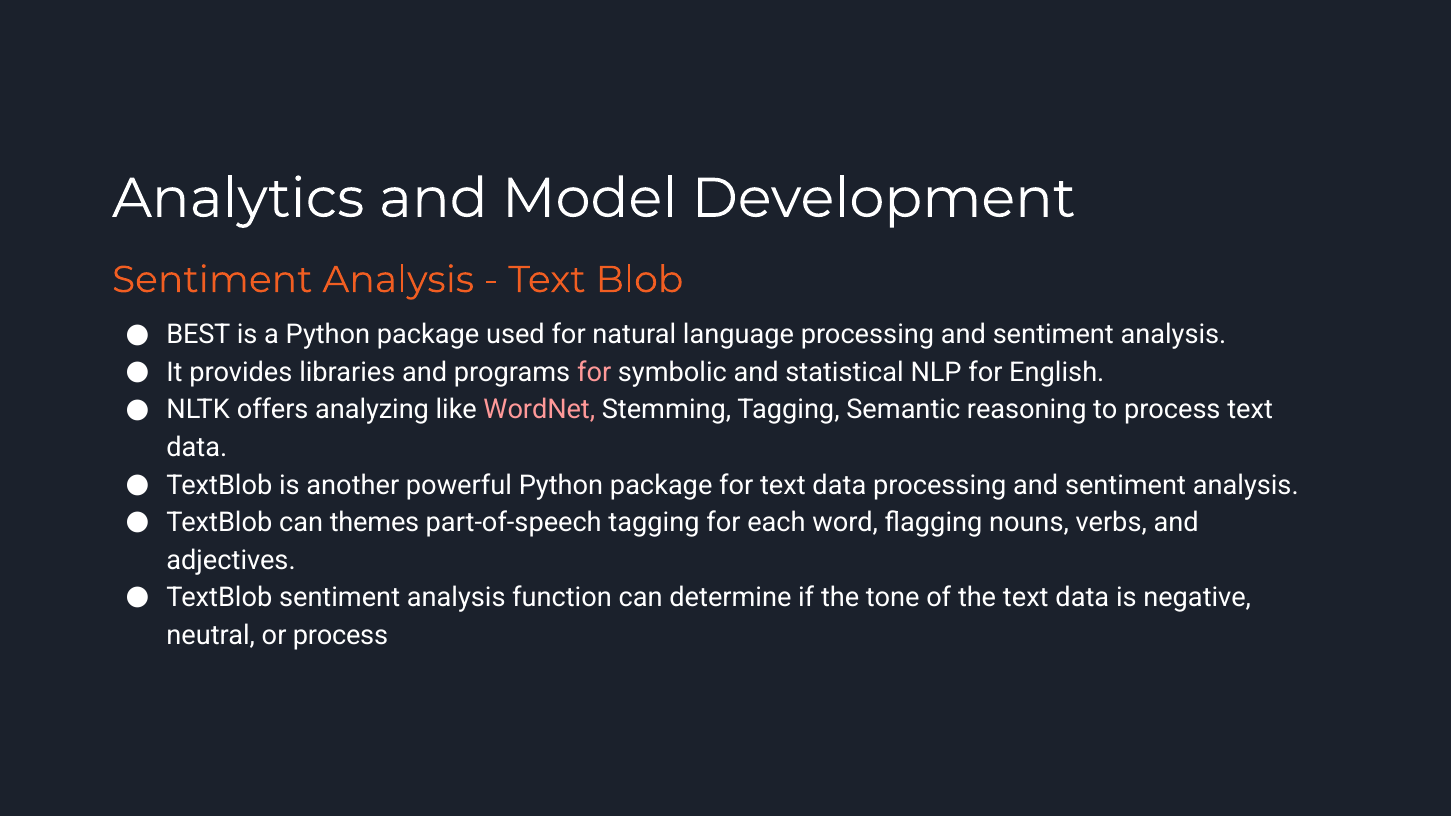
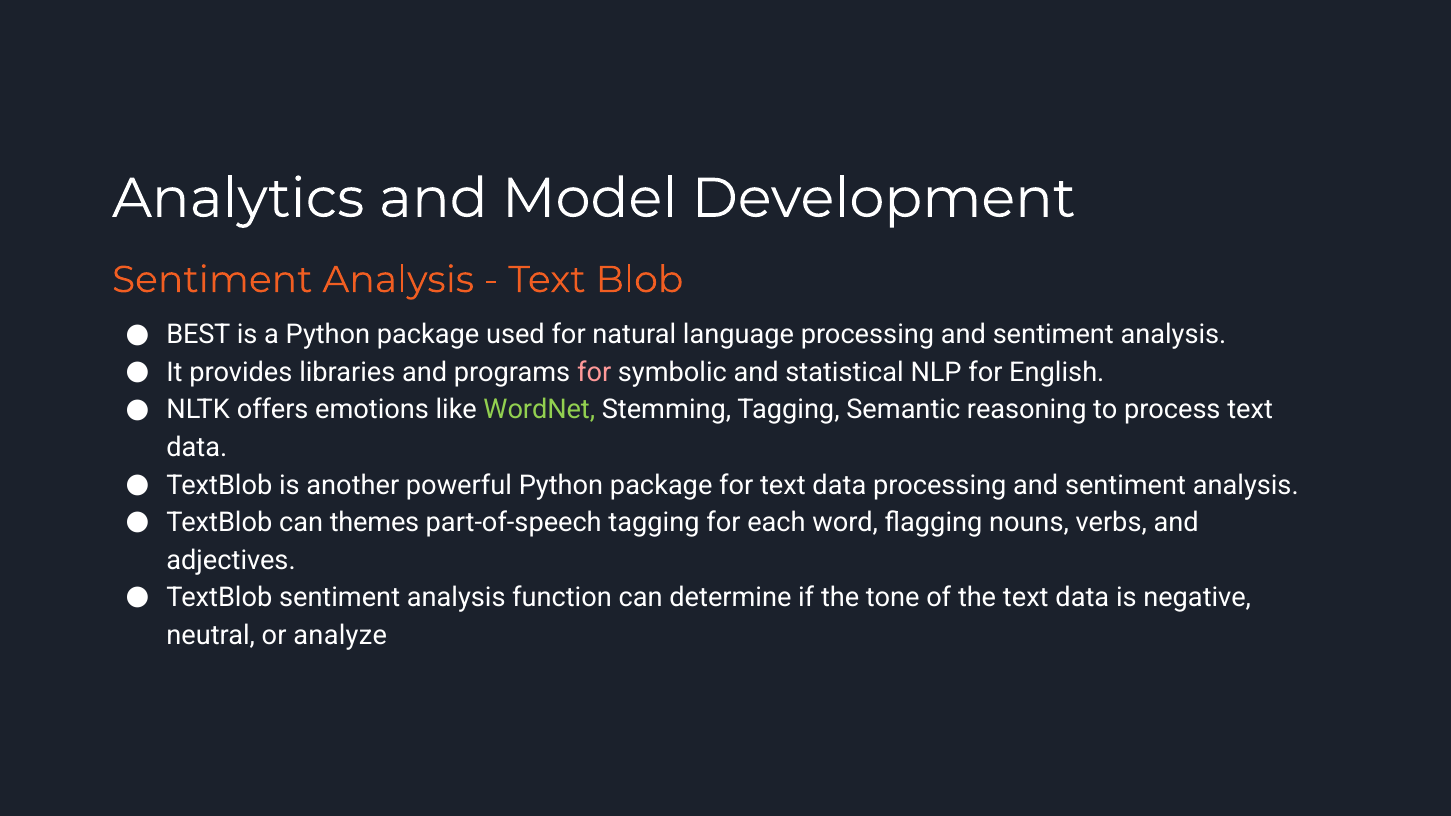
analyzing: analyzing -> emotions
WordNet colour: pink -> light green
or process: process -> analyze
